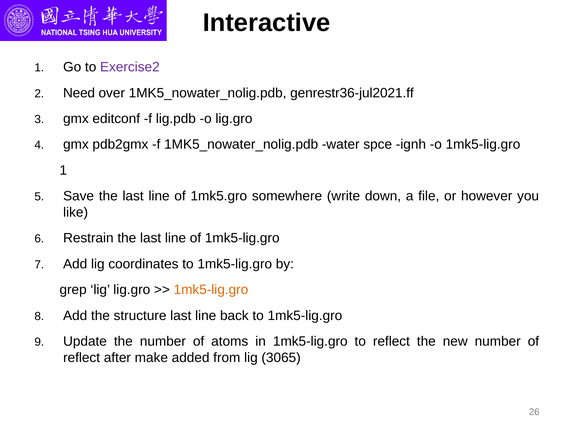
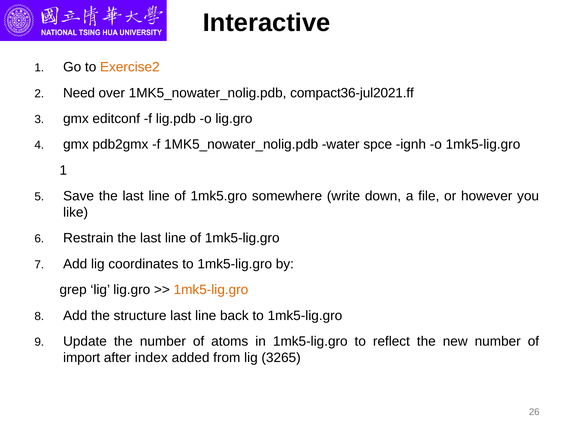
Exercise2 colour: purple -> orange
genrestr36-jul2021.ff: genrestr36-jul2021.ff -> compact36-jul2021.ff
reflect at (82, 358): reflect -> import
make: make -> index
3065: 3065 -> 3265
